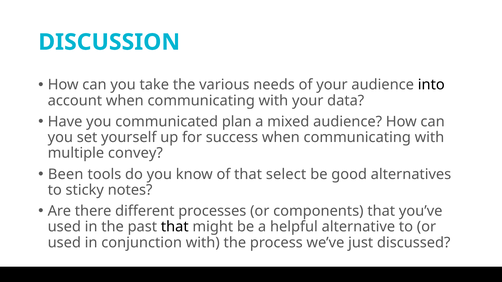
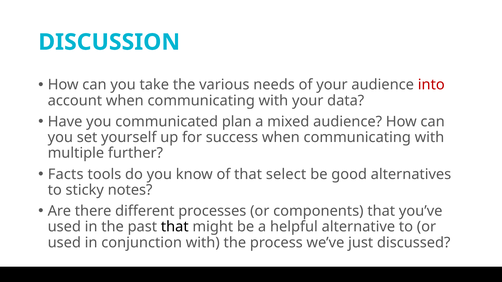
into colour: black -> red
convey: convey -> further
Been: Been -> Facts
